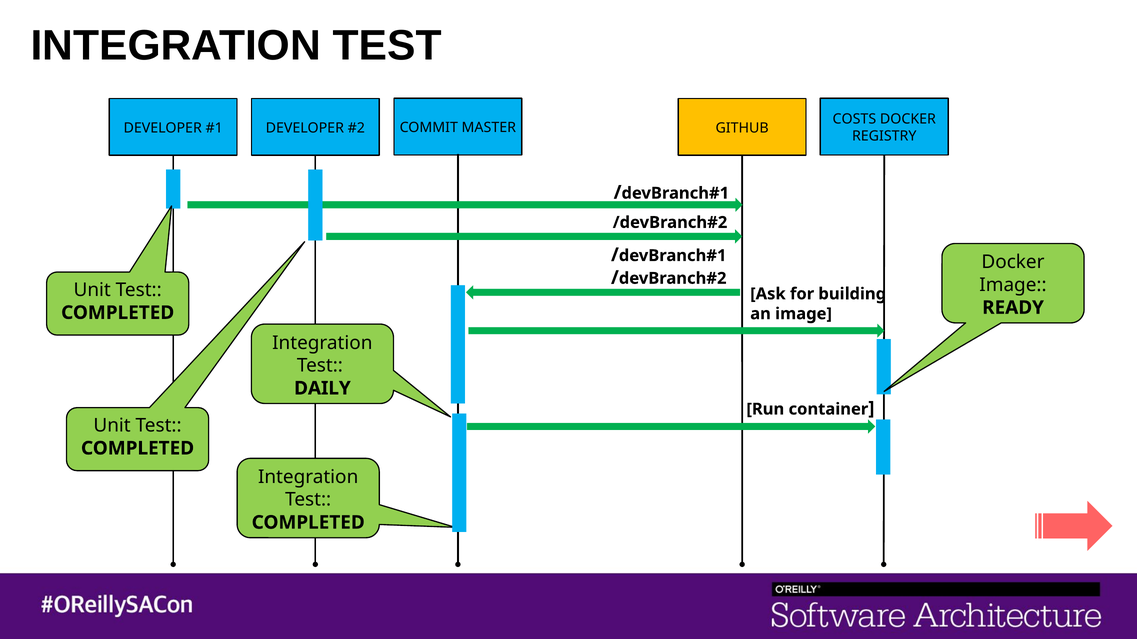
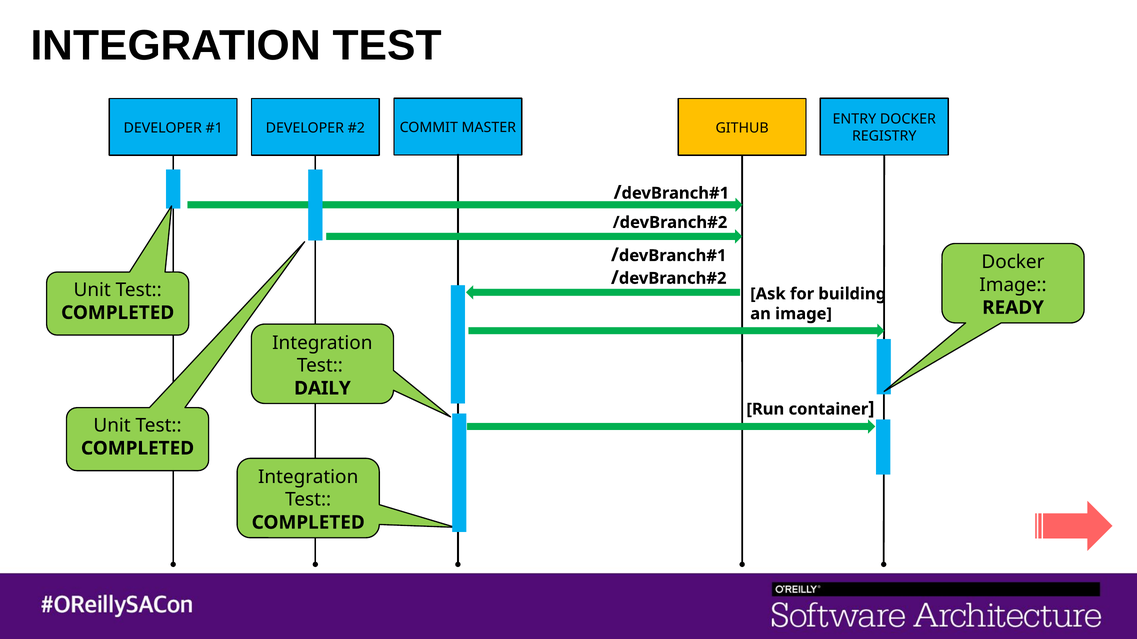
COSTS: COSTS -> ENTRY
